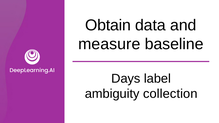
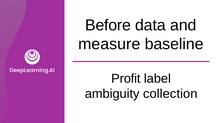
Obtain: Obtain -> Before
Days: Days -> Profit
